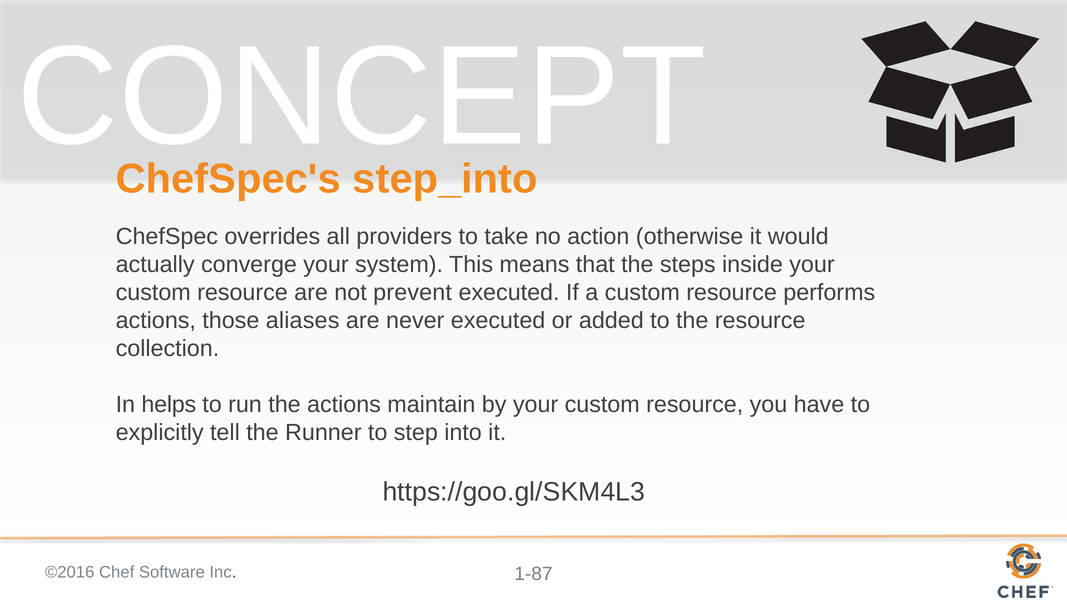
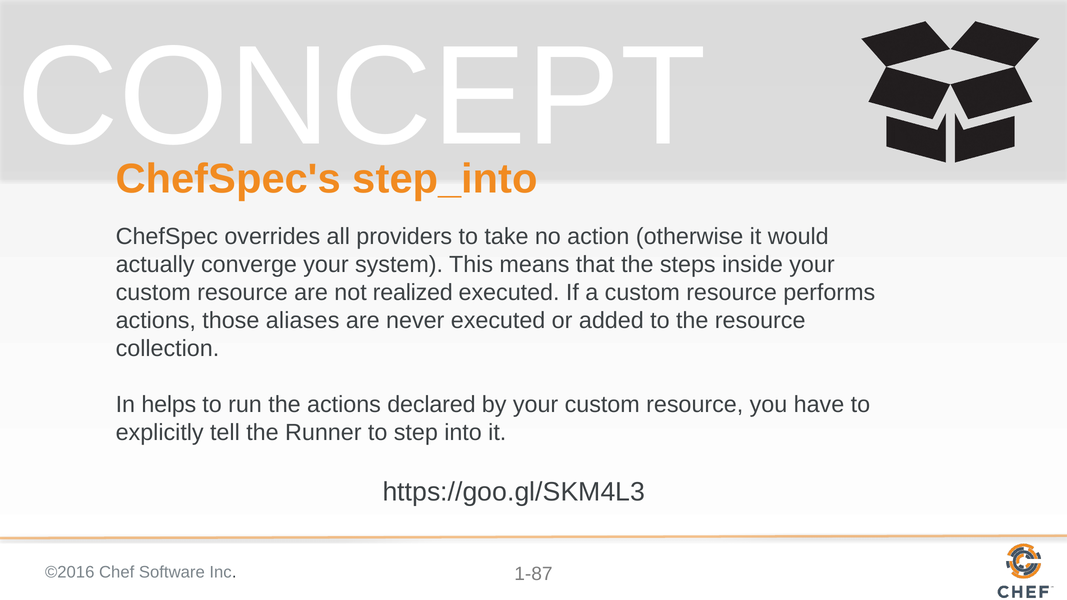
prevent: prevent -> realized
maintain: maintain -> declared
